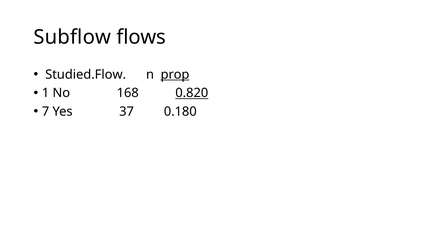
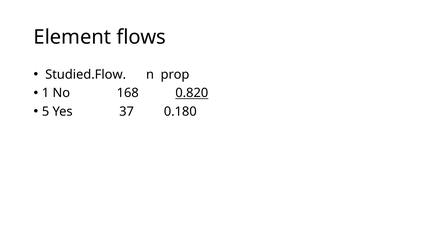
Subflow: Subflow -> Element
prop underline: present -> none
7: 7 -> 5
